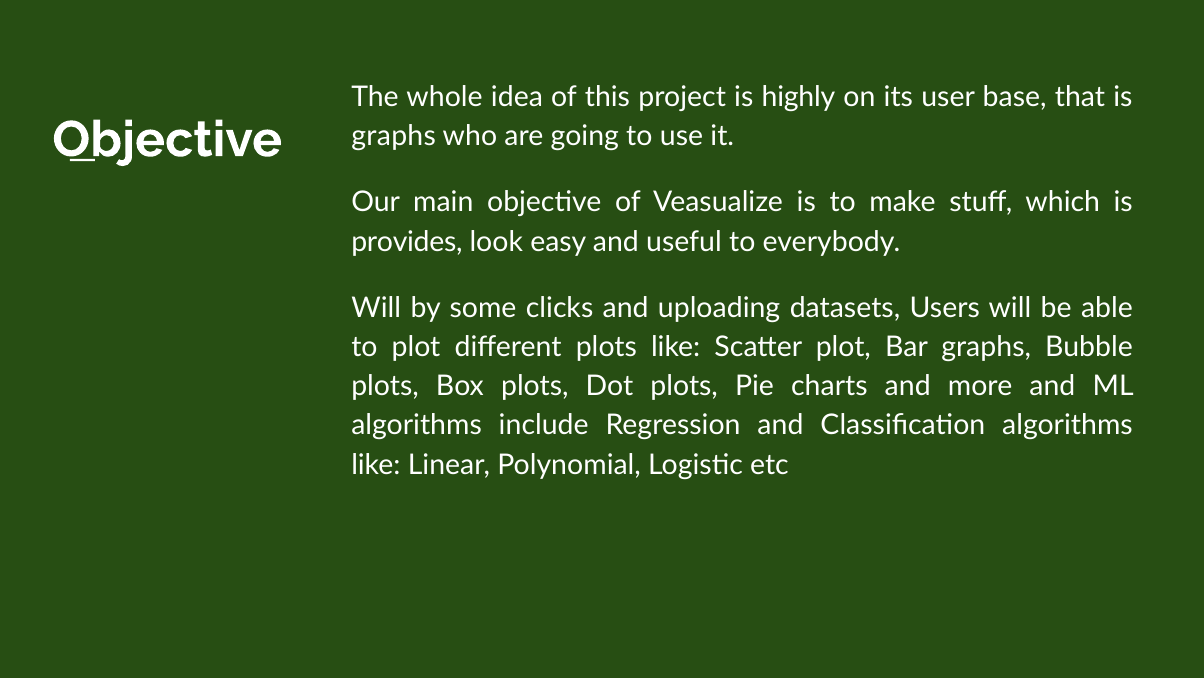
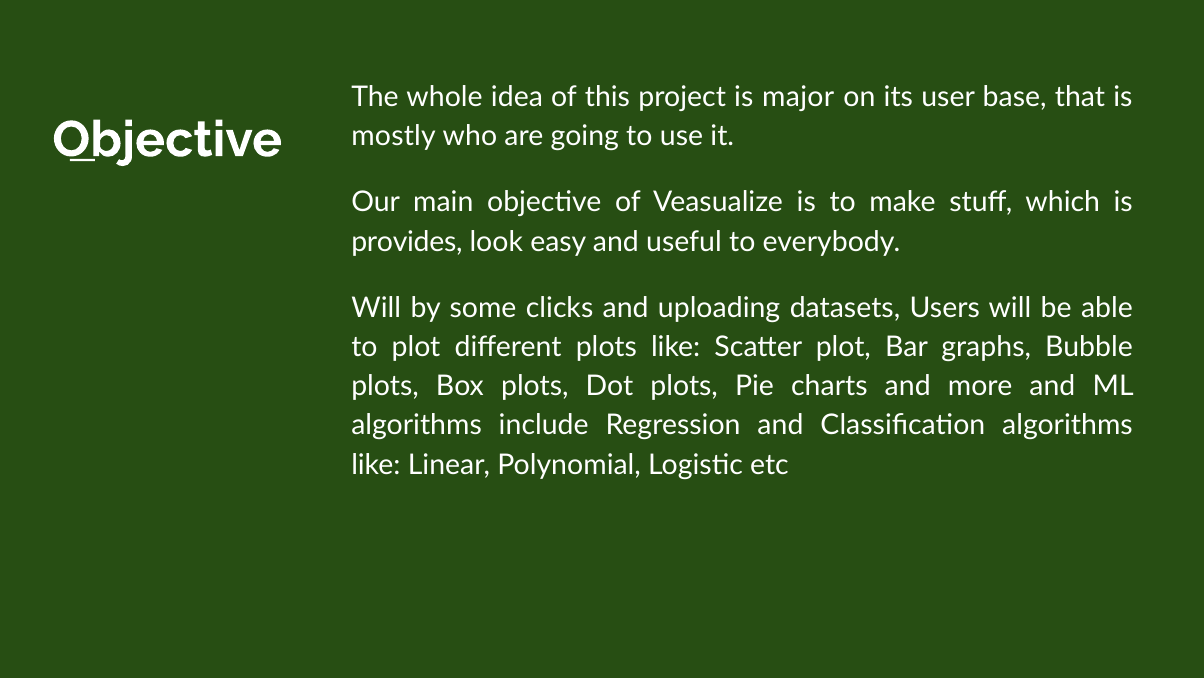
highly: highly -> major
graphs at (394, 136): graphs -> mostly
